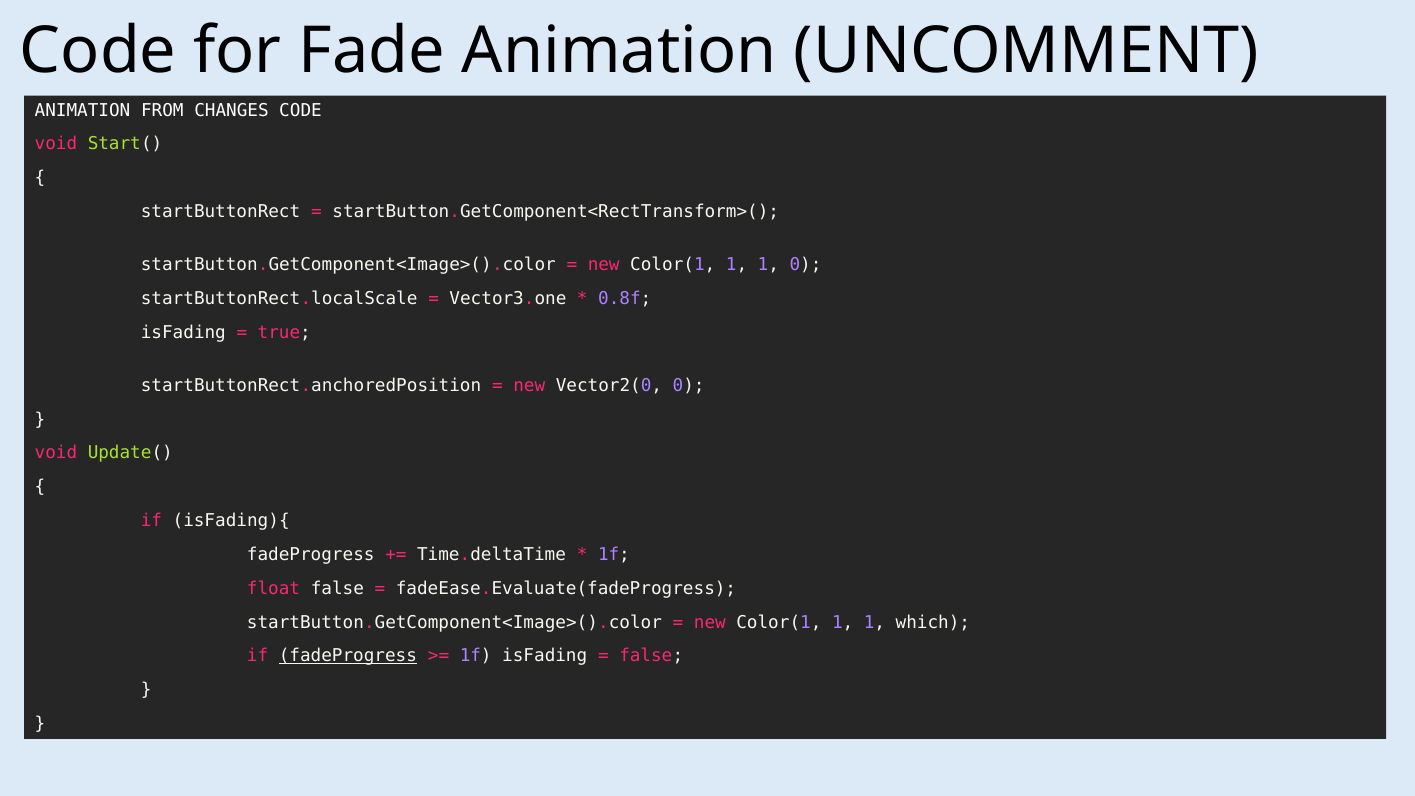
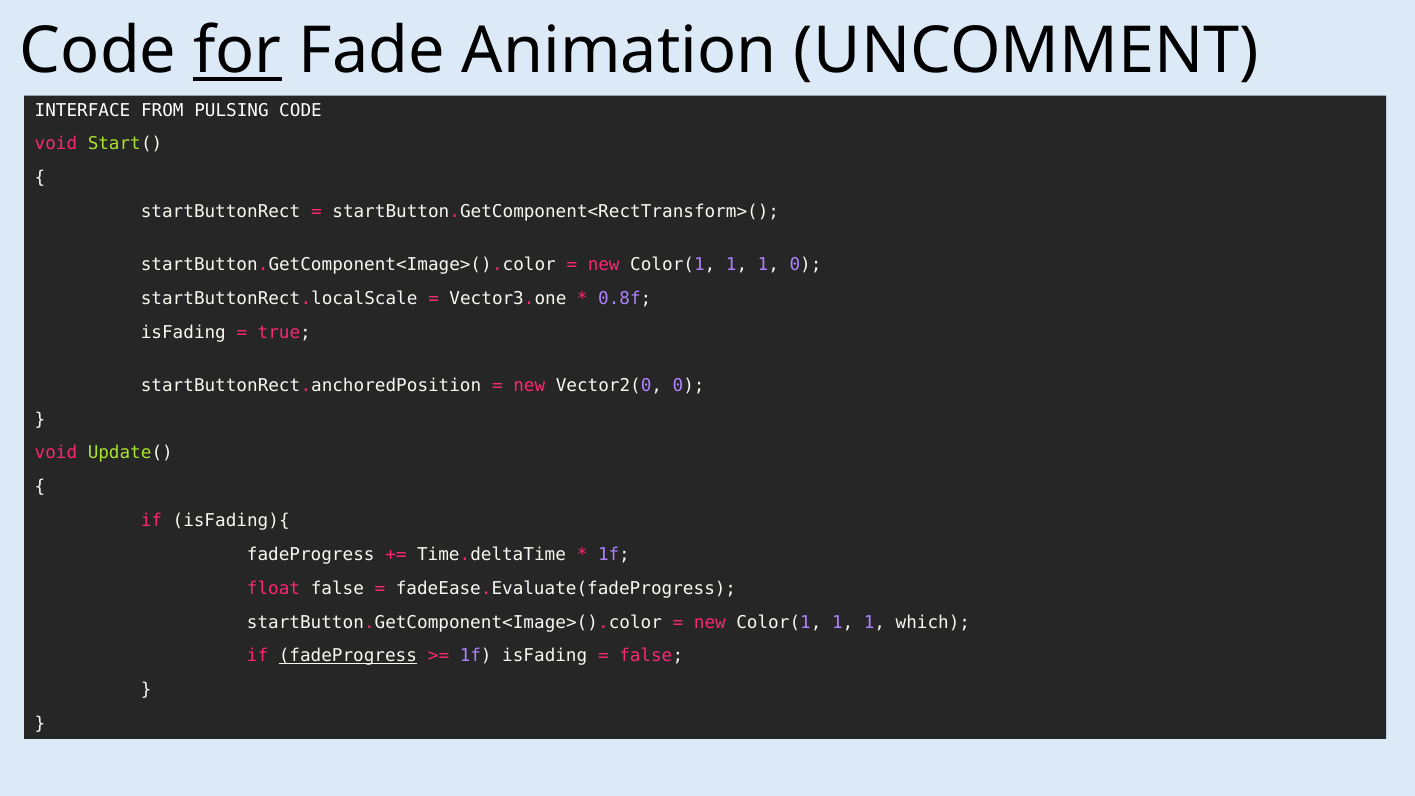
for underline: none -> present
ANIMATION at (83, 110): ANIMATION -> INTERFACE
CHANGES: CHANGES -> PULSING
